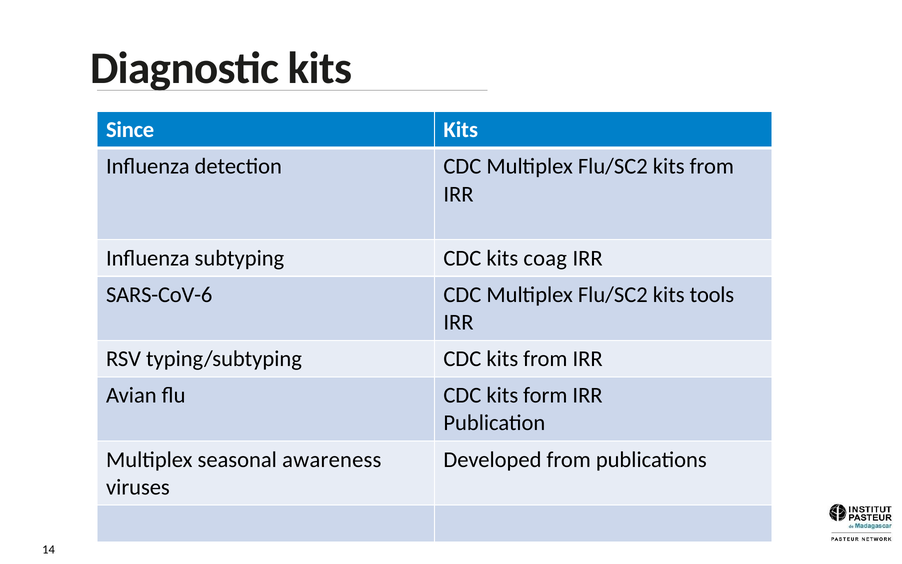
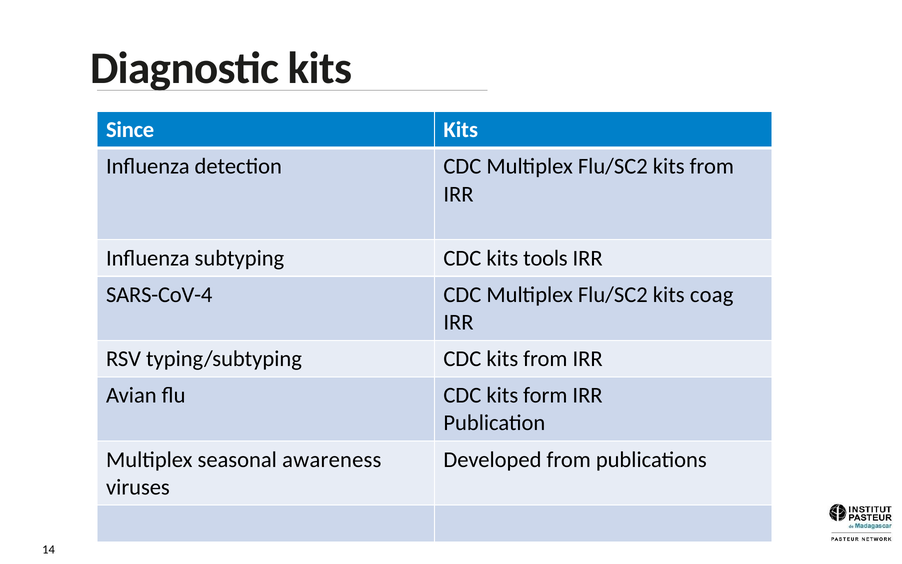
coag: coag -> tools
SARS-CoV-6: SARS-CoV-6 -> SARS-CoV-4
tools: tools -> coag
